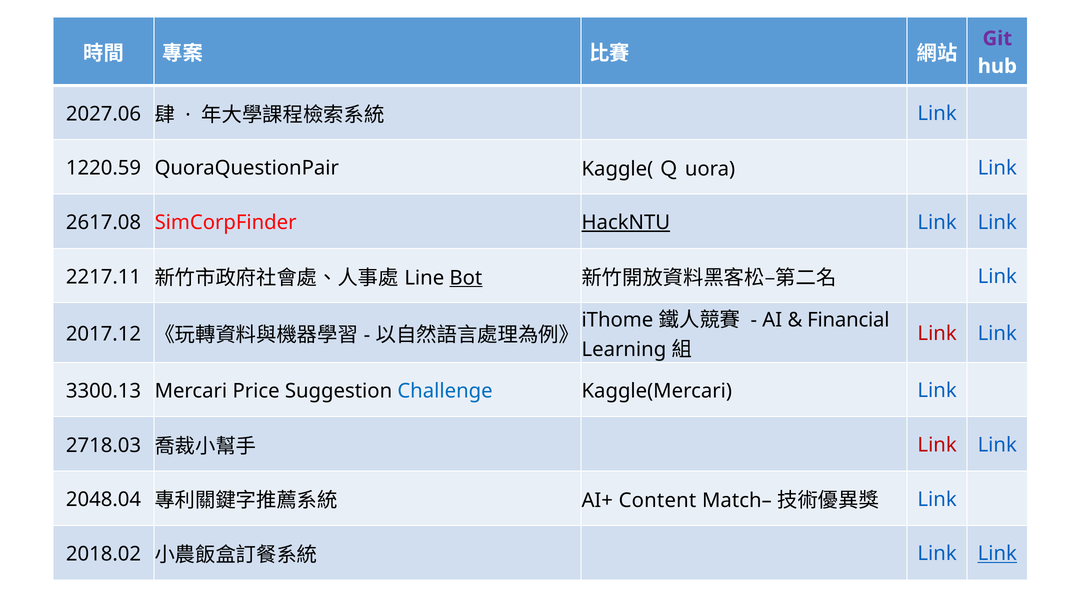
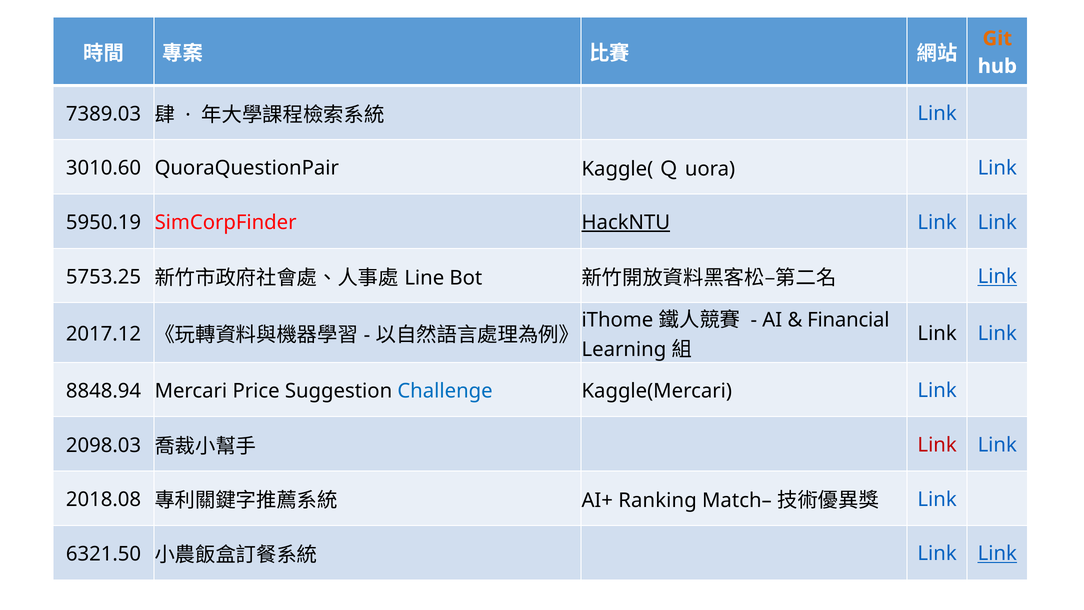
Git colour: purple -> orange
2027.06: 2027.06 -> 7389.03
1220.59: 1220.59 -> 3010.60
2617.08: 2617.08 -> 5950.19
2217.11: 2217.11 -> 5753.25
Bot underline: present -> none
Link at (997, 277) underline: none -> present
Link at (937, 334) colour: red -> black
3300.13: 3300.13 -> 8848.94
2718.03: 2718.03 -> 2098.03
2048.04: 2048.04 -> 2018.08
Content: Content -> Ranking
2018.02: 2018.02 -> 6321.50
